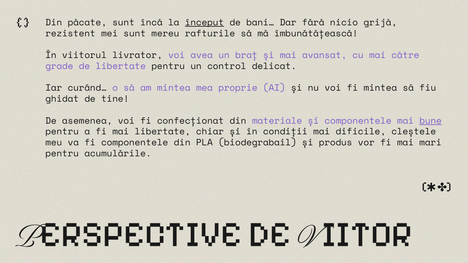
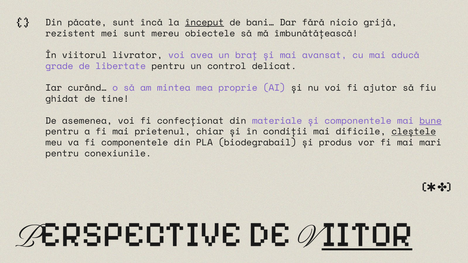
rafturile: rafturile -> obiectele
către: către -> aducă
fi mintea: mintea -> ajutor
mai libertate: libertate -> prietenul
cleștele underline: none -> present
acumulările: acumulările -> conexiunile
IITOR underline: none -> present
